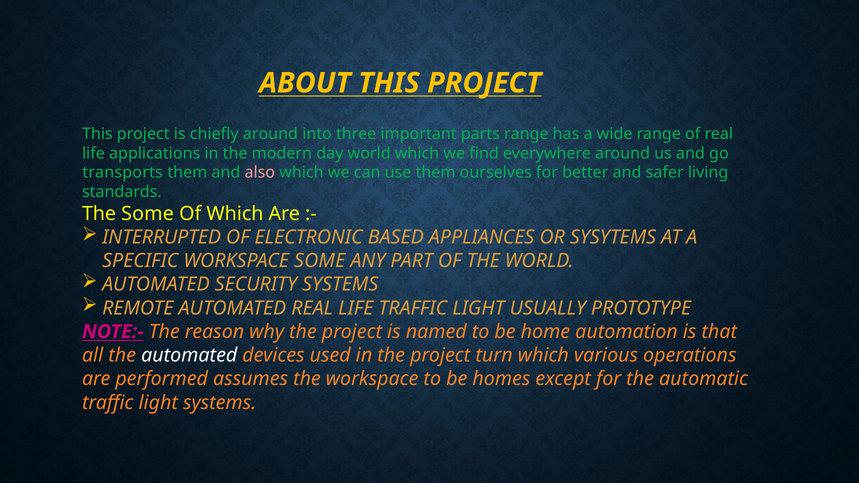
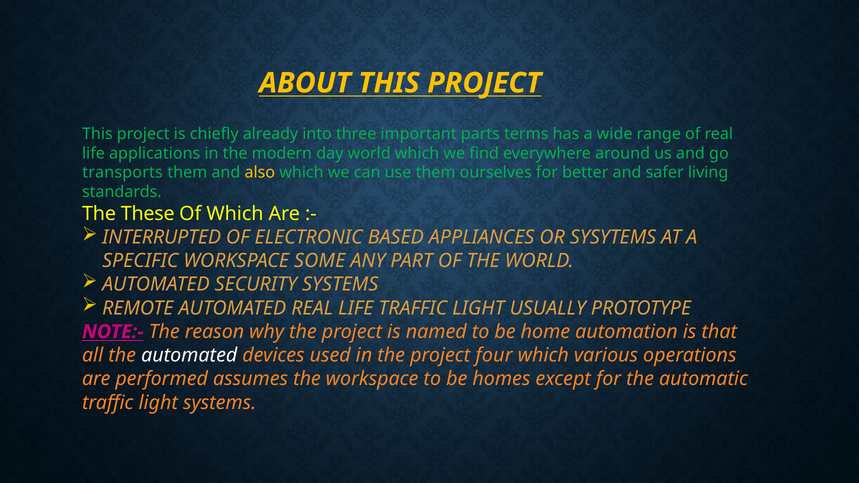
chiefly around: around -> already
parts range: range -> terms
also colour: pink -> yellow
The Some: Some -> These
turn: turn -> four
